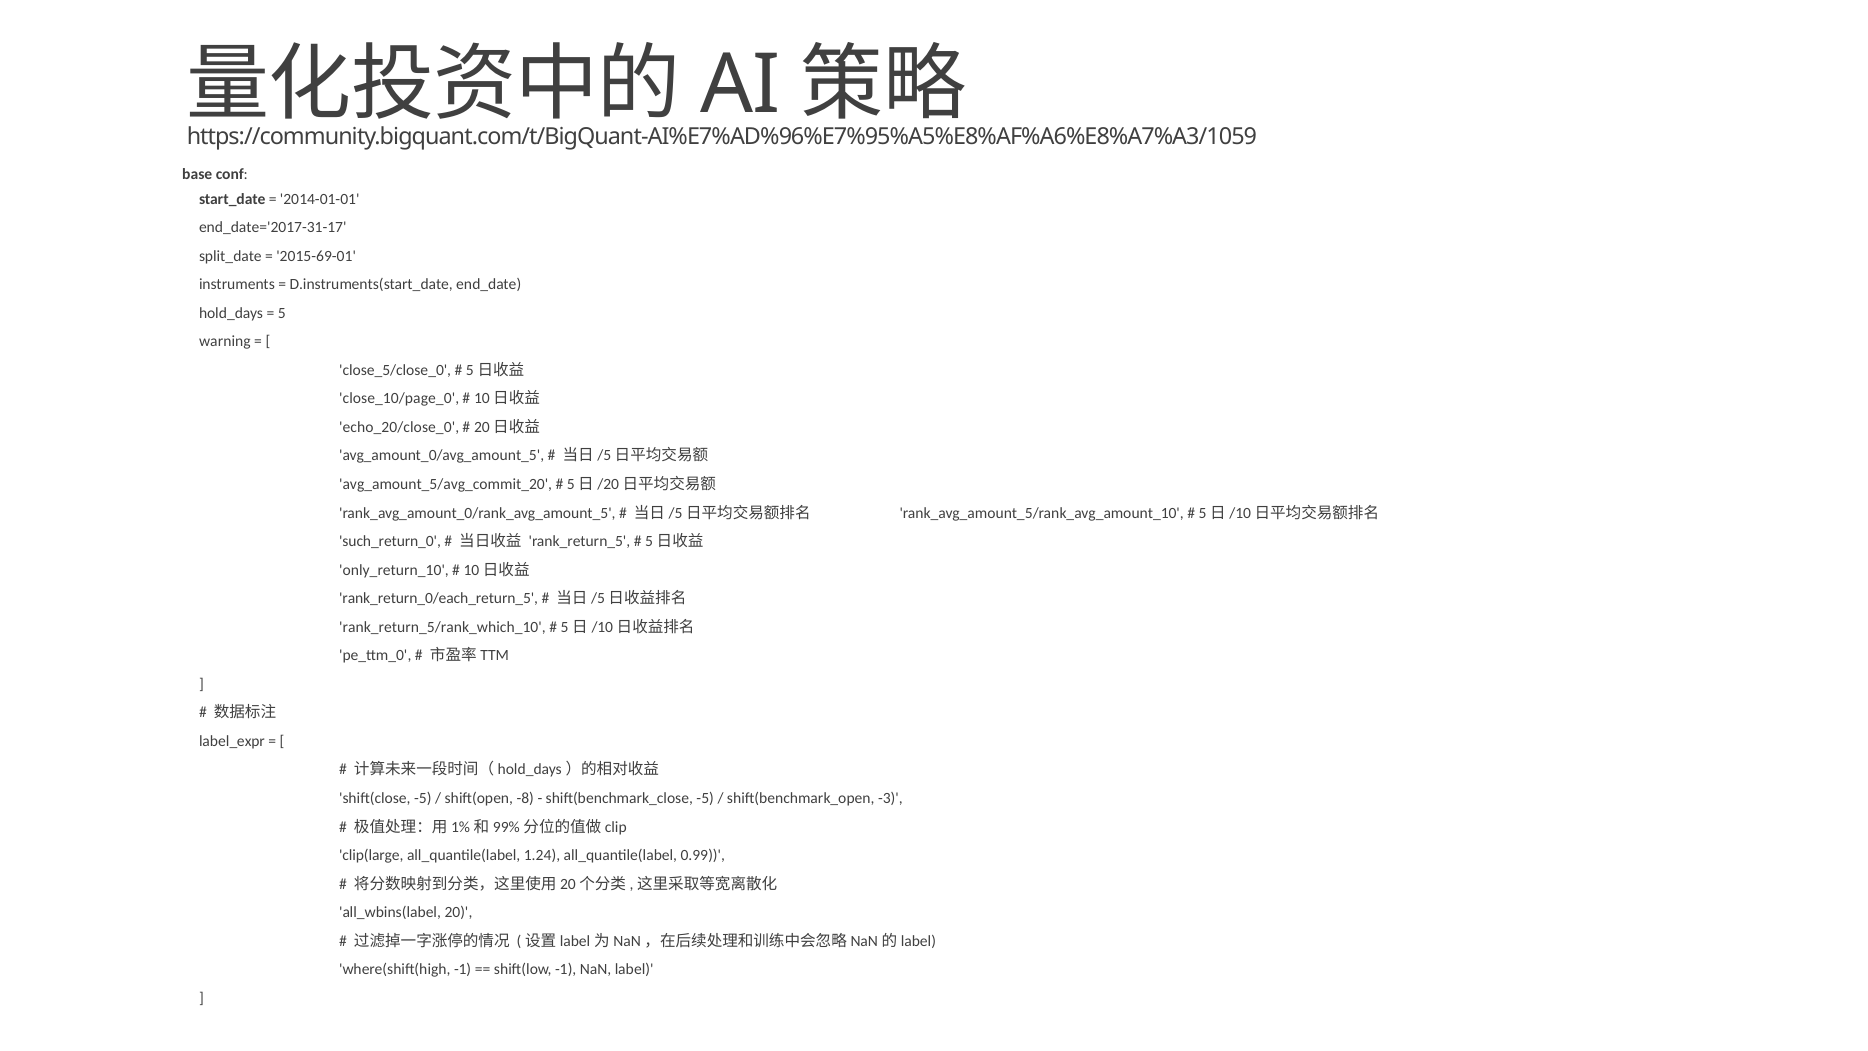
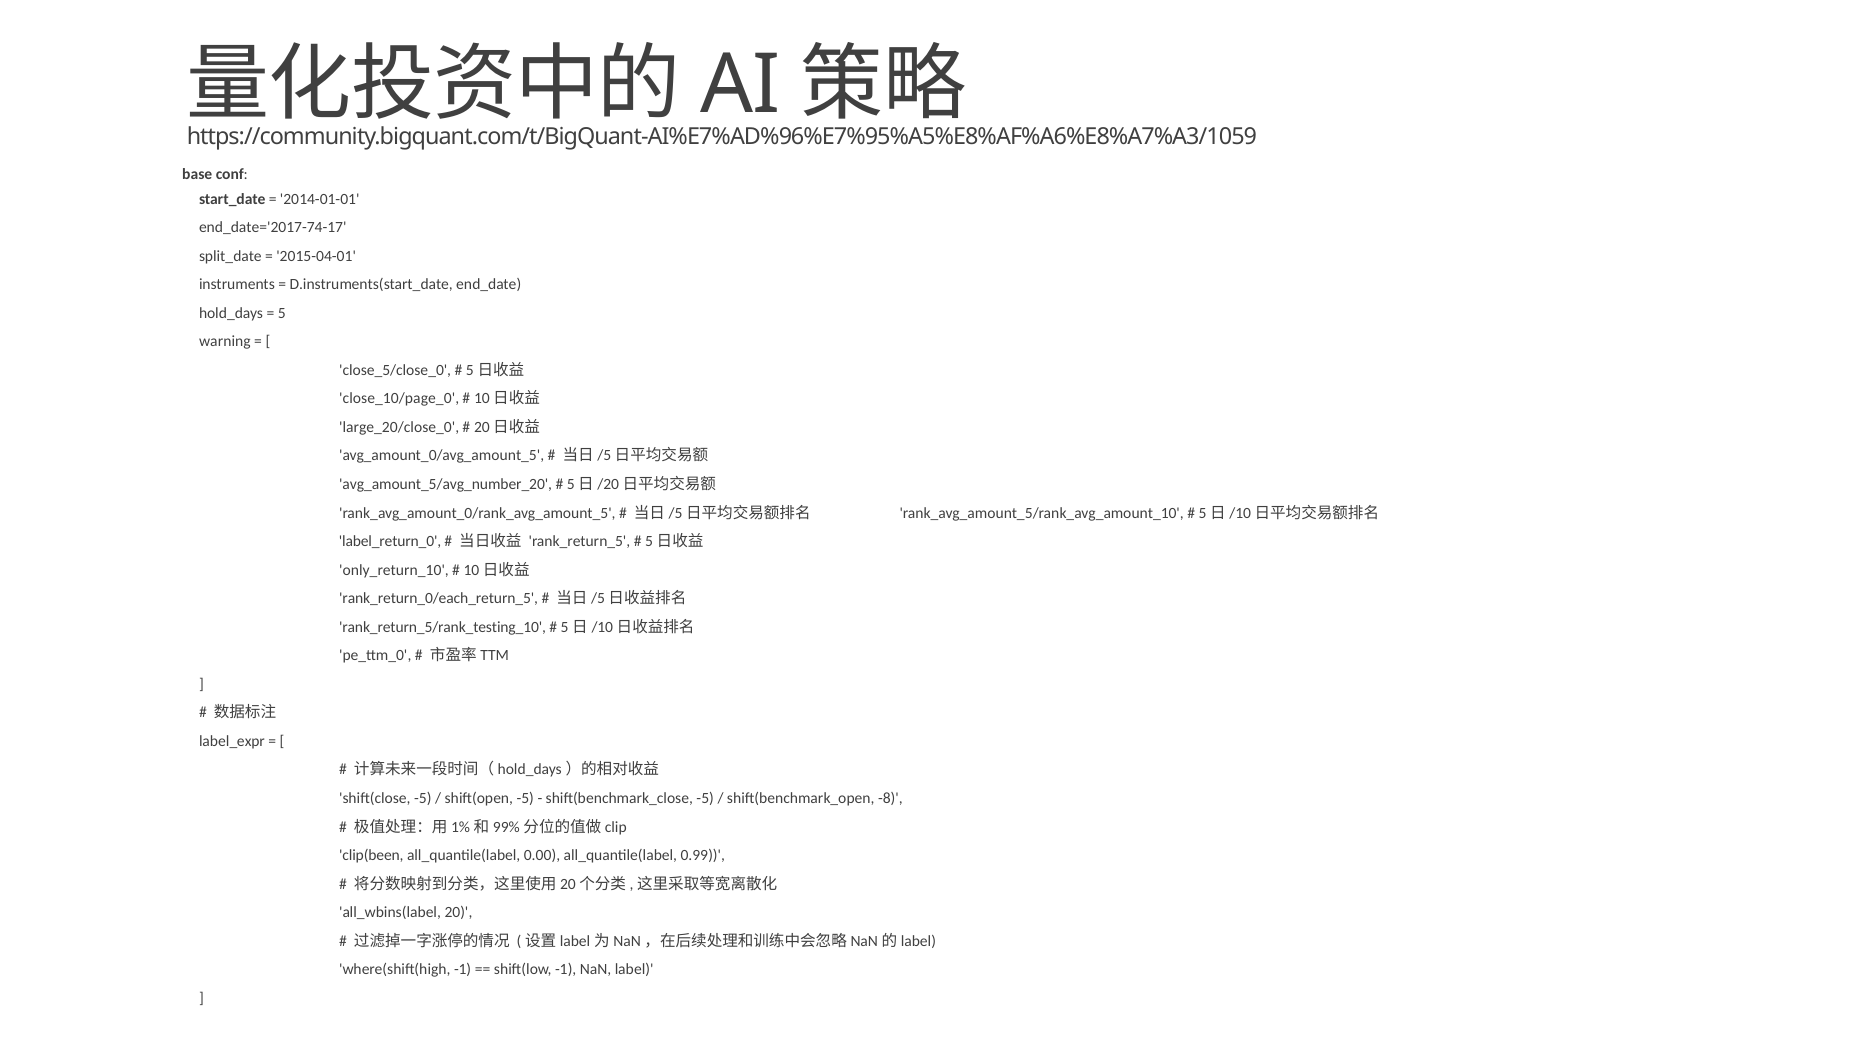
end_date='2017-31-17: end_date='2017-31-17 -> end_date='2017-74-17
2015-69-01: 2015-69-01 -> 2015-04-01
echo_20/close_0: echo_20/close_0 -> large_20/close_0
avg_amount_5/avg_commit_20: avg_amount_5/avg_commit_20 -> avg_amount_5/avg_number_20
such_return_0: such_return_0 -> label_return_0
rank_return_5/rank_which_10: rank_return_5/rank_which_10 -> rank_return_5/rank_testing_10
shift(open -8: -8 -> -5
-3: -3 -> -8
clip(large: clip(large -> clip(been
1.24: 1.24 -> 0.00
